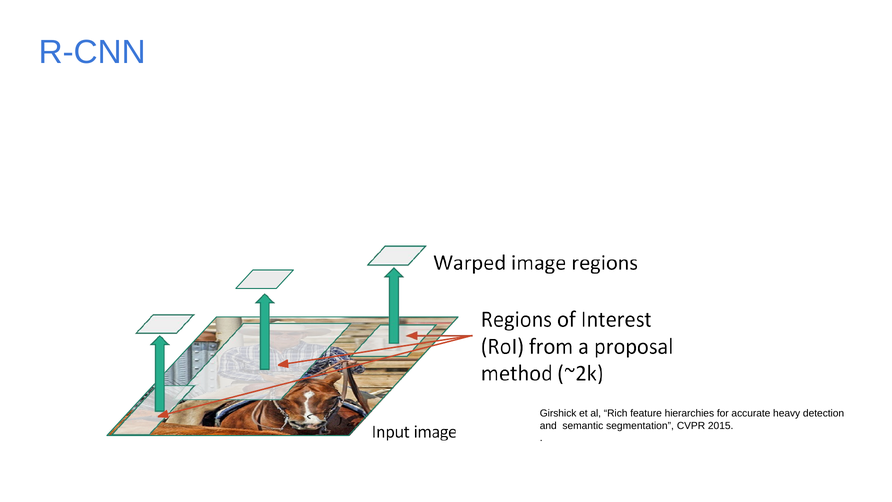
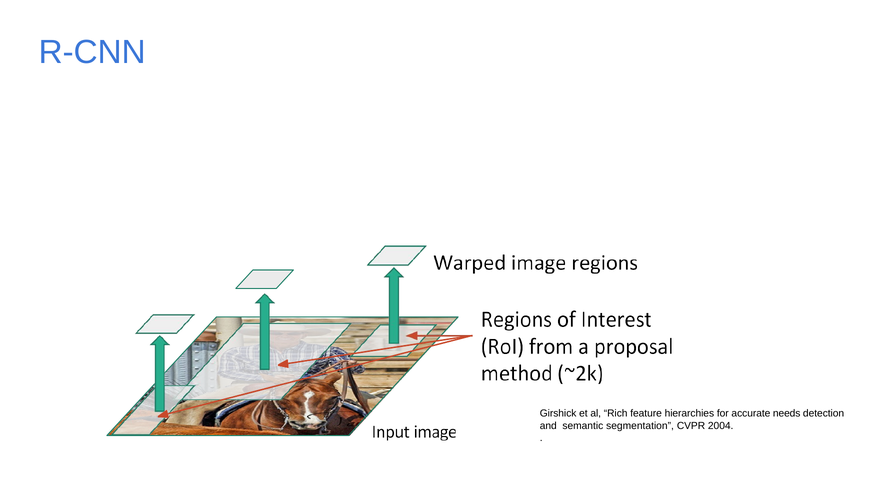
heavy: heavy -> needs
2015: 2015 -> 2004
